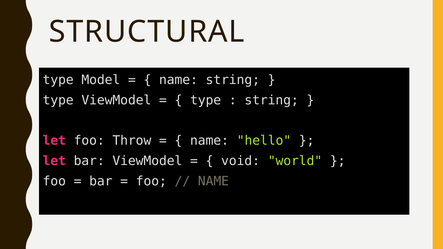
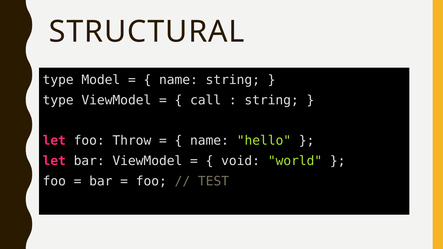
type at (206, 100): type -> call
NAME at (213, 181): NAME -> TEST
